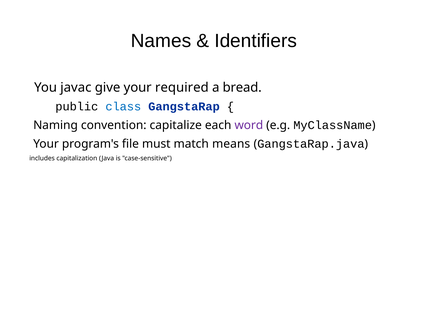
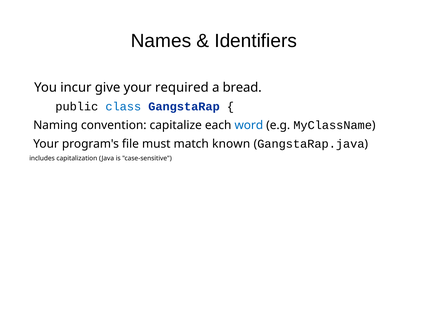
javac: javac -> incur
word colour: purple -> blue
means: means -> known
